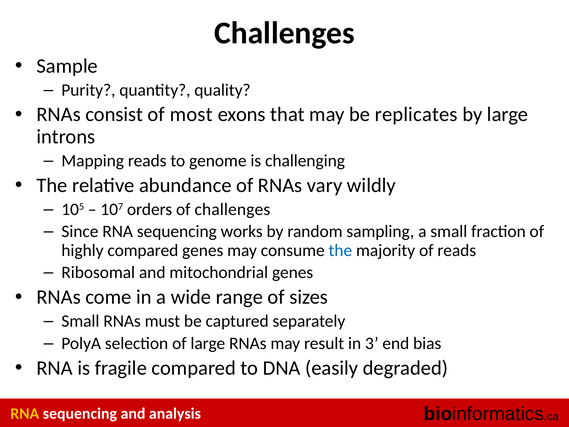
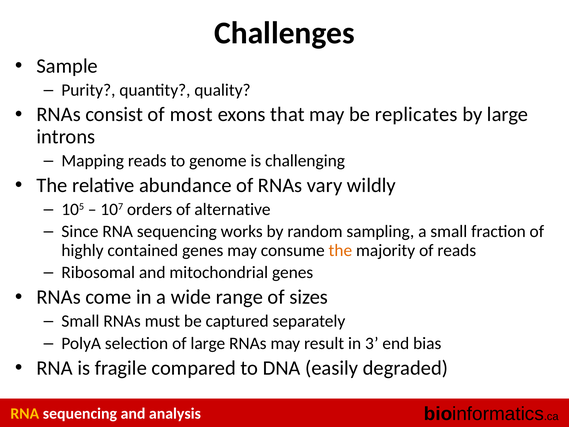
of challenges: challenges -> alternative
highly compared: compared -> contained
the at (340, 250) colour: blue -> orange
